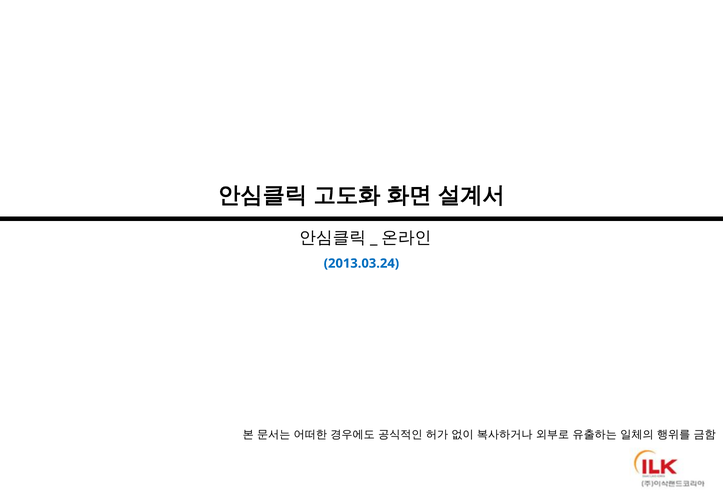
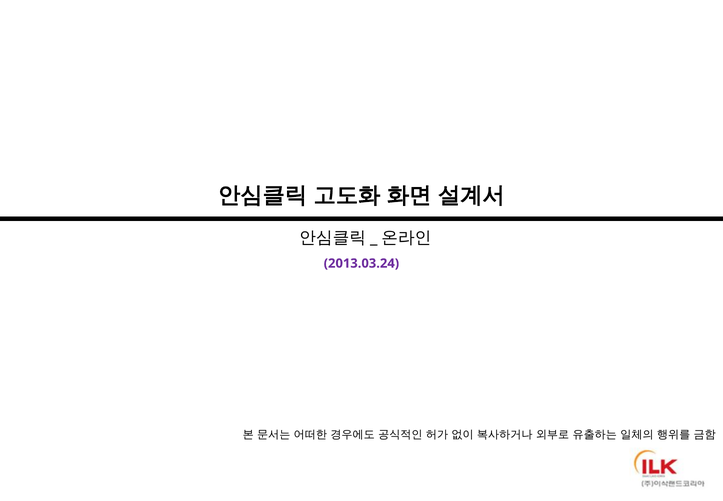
2013.03.24 colour: blue -> purple
